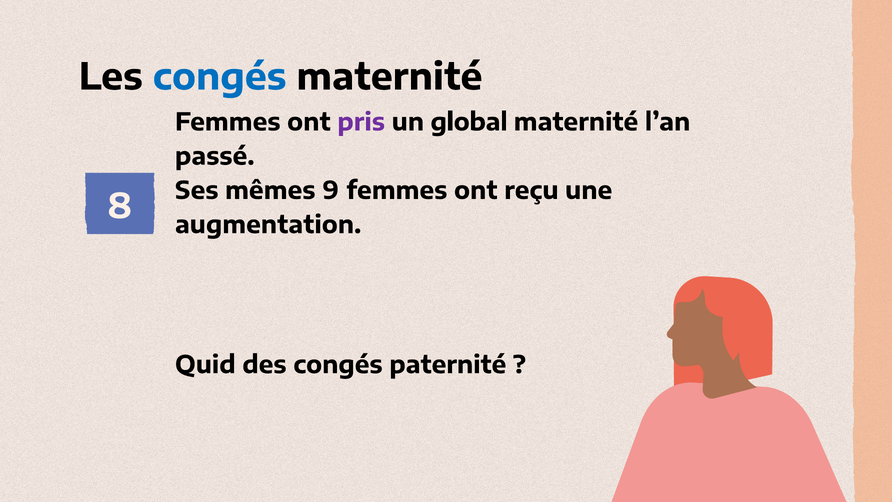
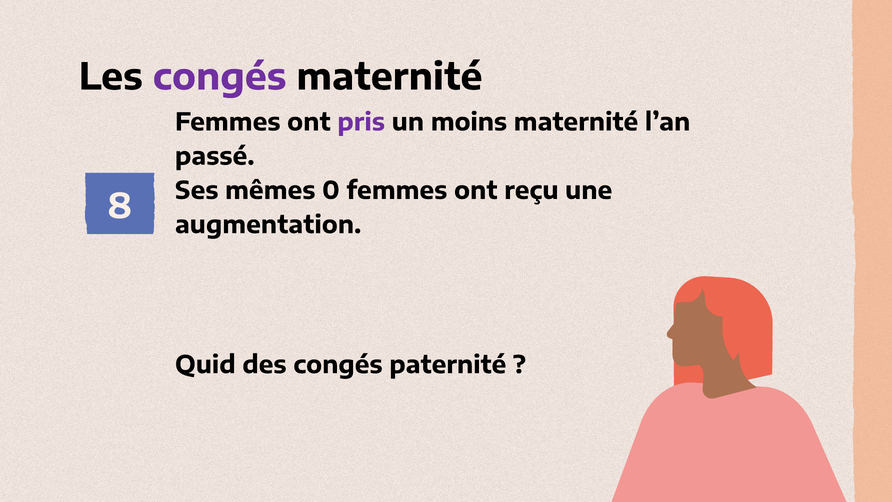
congés at (220, 77) colour: blue -> purple
global: global -> moins
9: 9 -> 0
